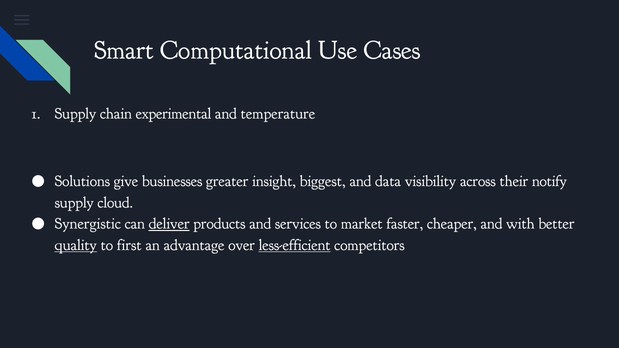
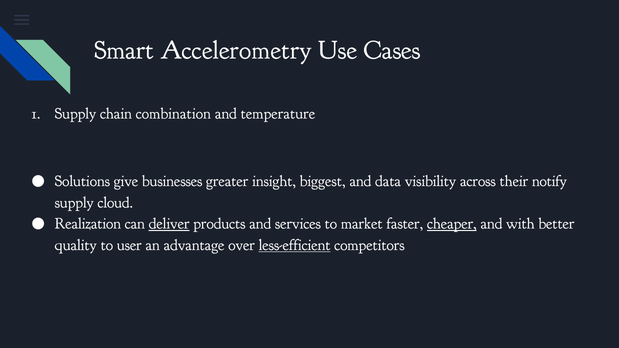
Computational: Computational -> Accelerometry
experimental: experimental -> combination
Synergistic: Synergistic -> Realization
cheaper underline: none -> present
quality underline: present -> none
first: first -> user
